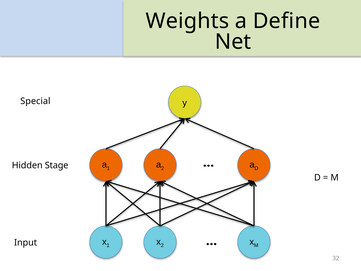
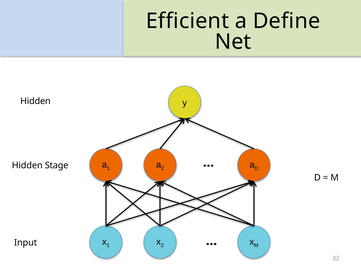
Weights: Weights -> Efficient
Special at (35, 101): Special -> Hidden
